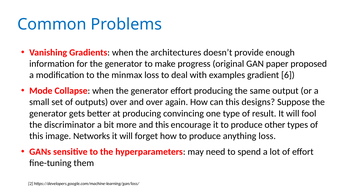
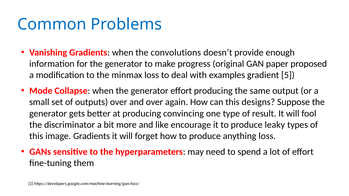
architectures: architectures -> convolutions
6: 6 -> 5
and this: this -> like
other: other -> leaky
image Networks: Networks -> Gradients
